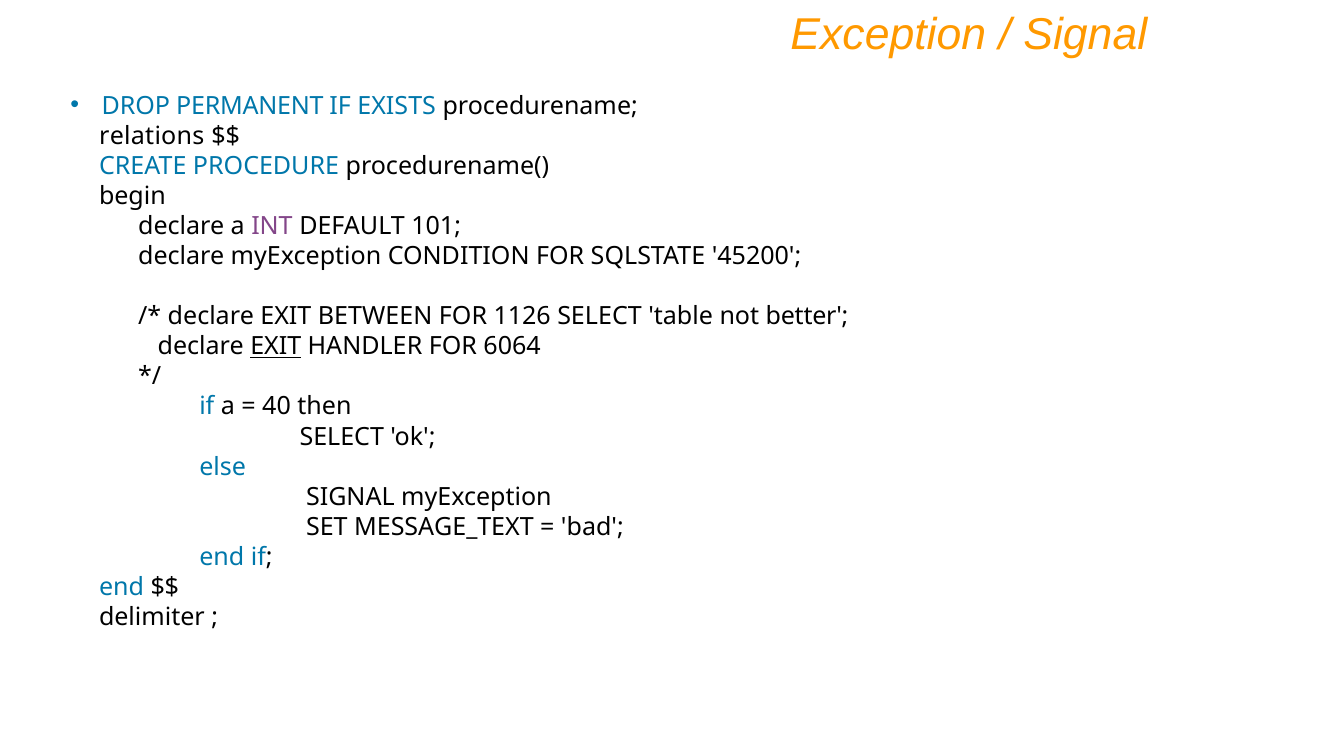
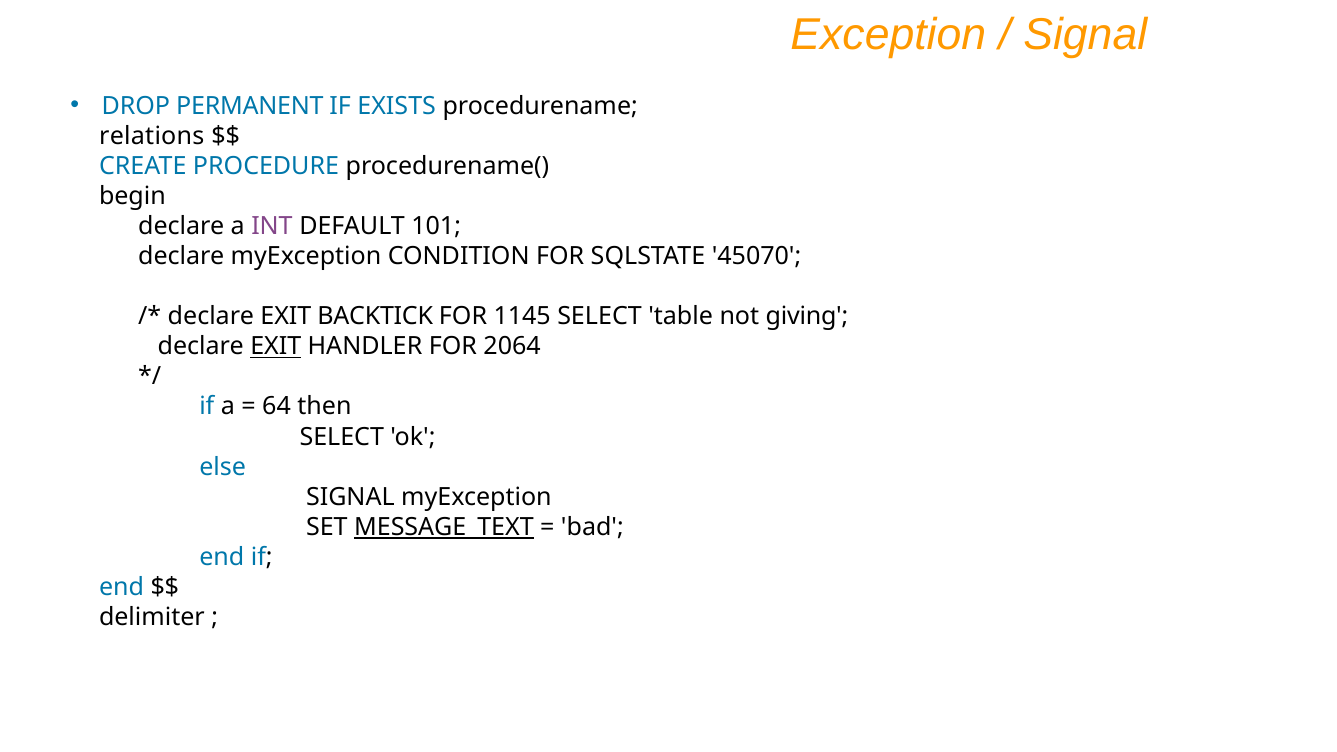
45200: 45200 -> 45070
BETWEEN: BETWEEN -> BACKTICK
1126: 1126 -> 1145
better: better -> giving
6064: 6064 -> 2064
40: 40 -> 64
MESSAGE_TEXT underline: none -> present
